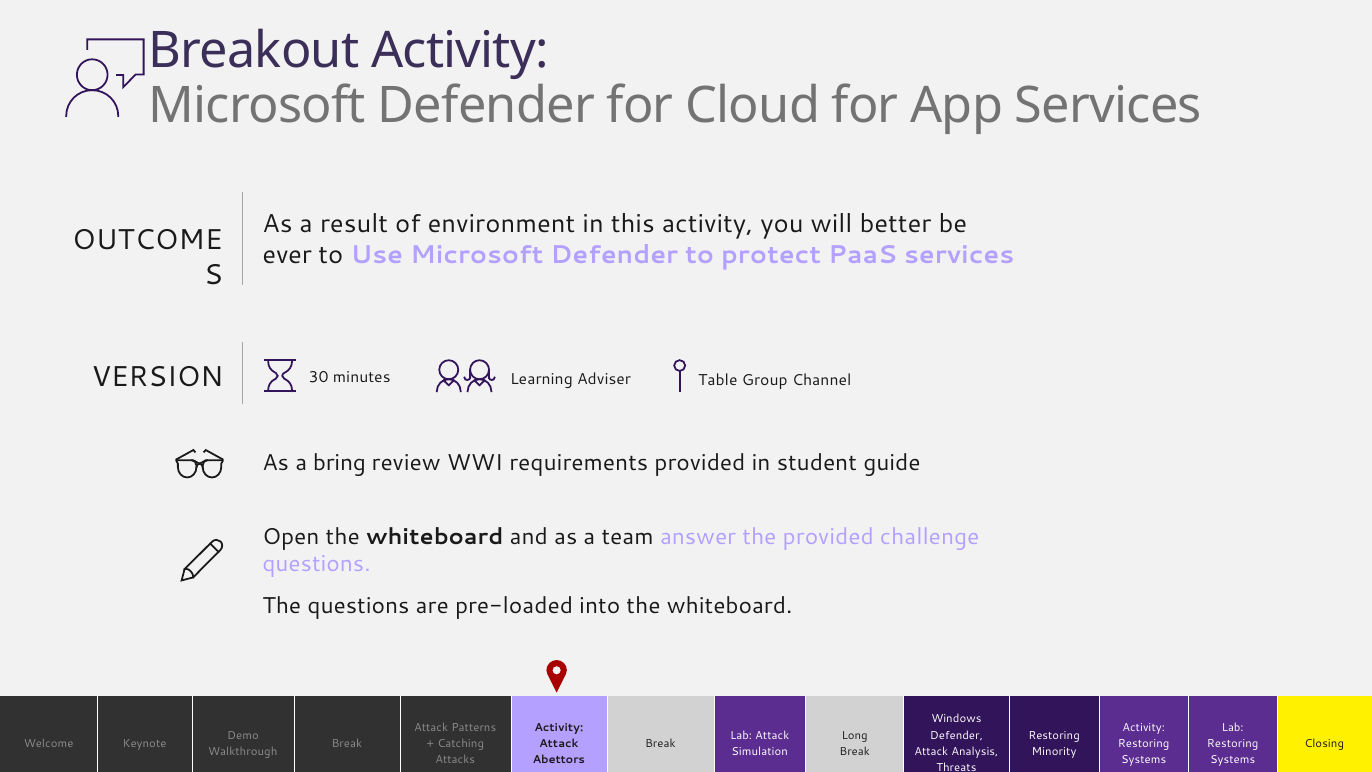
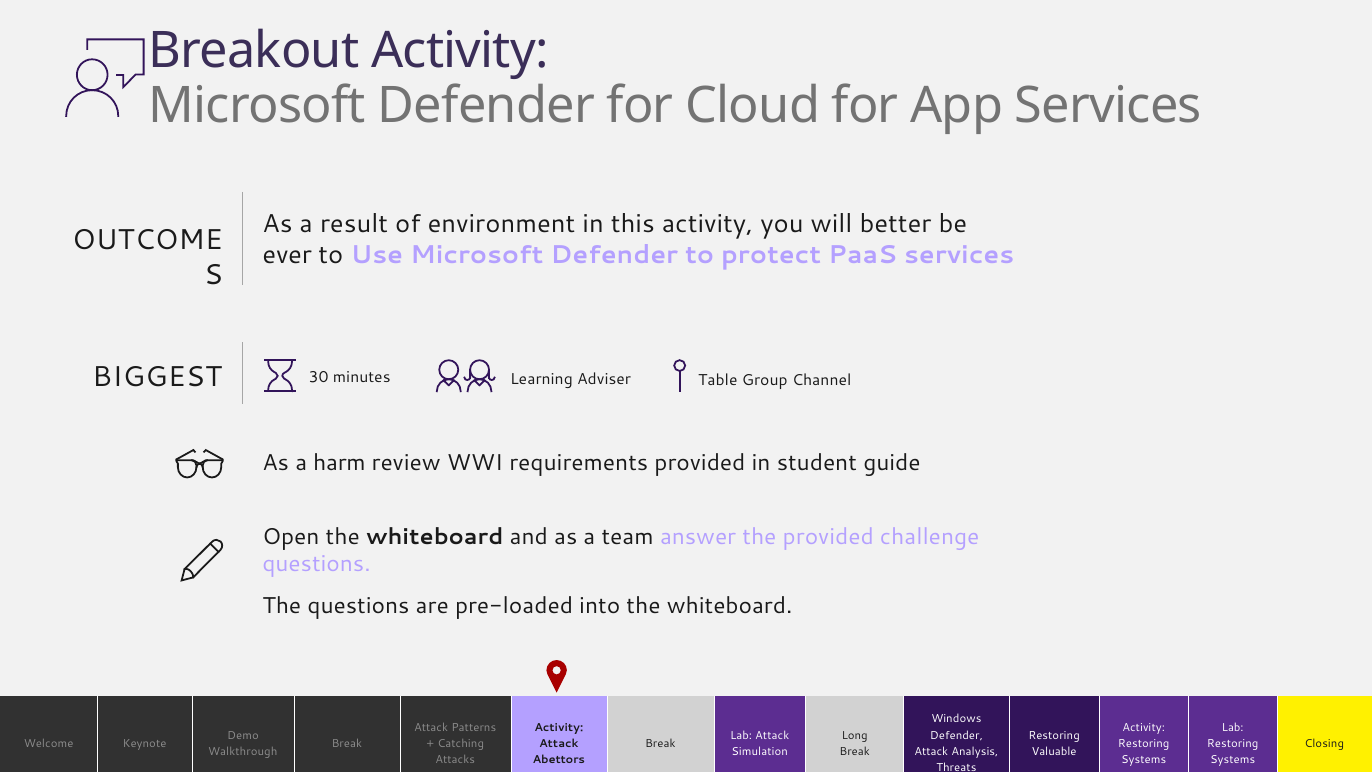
VERSION: VERSION -> BIGGEST
bring: bring -> harm
Minority: Minority -> Valuable
